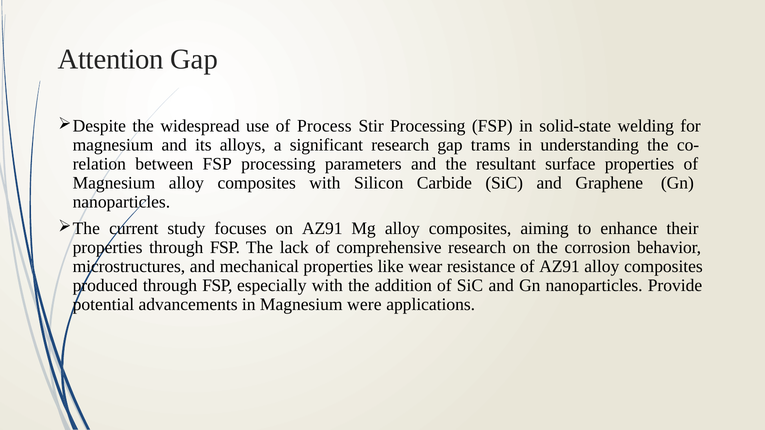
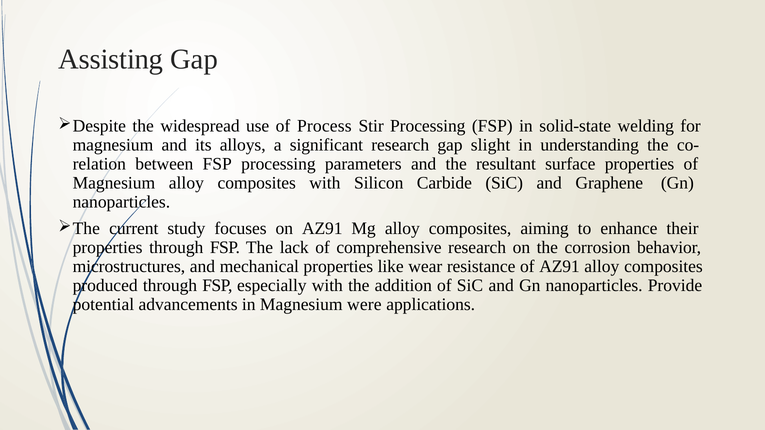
Attention: Attention -> Assisting
trams: trams -> slight
